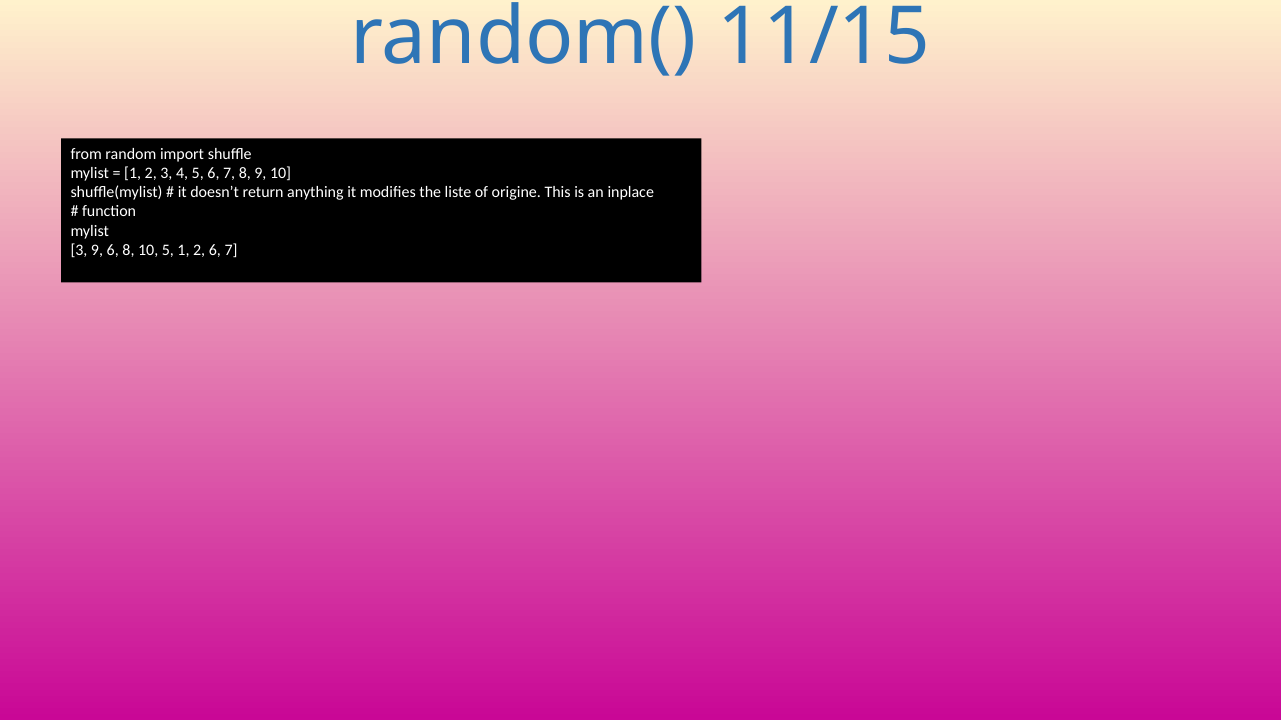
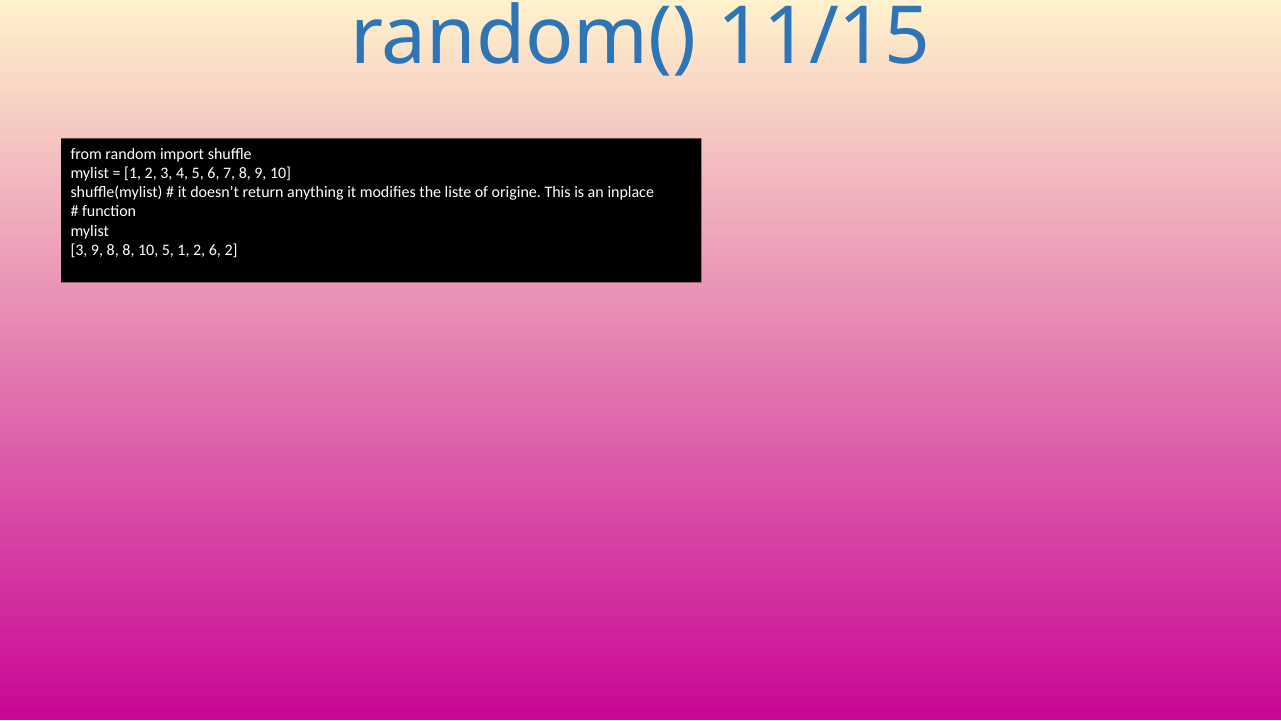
9 6: 6 -> 8
2 6 7: 7 -> 2
